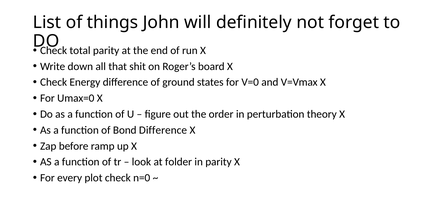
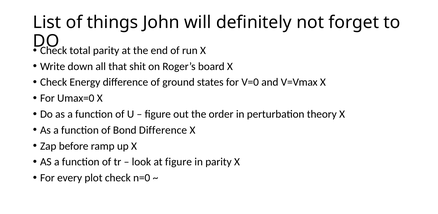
at folder: folder -> figure
